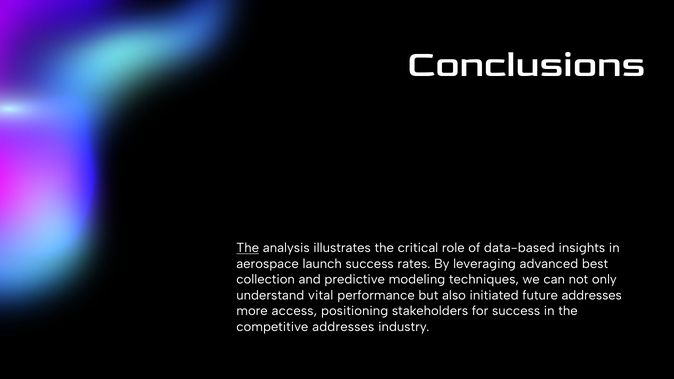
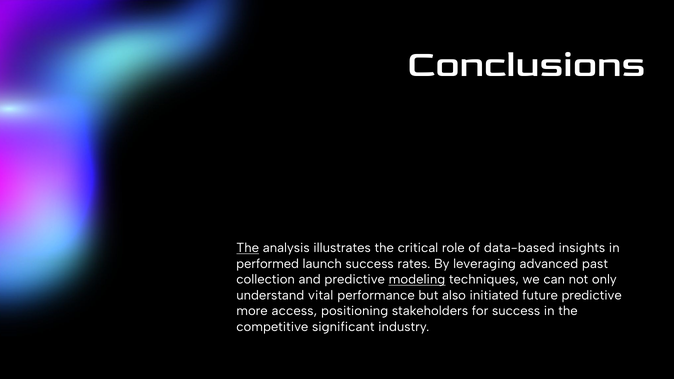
aerospace: aerospace -> performed
best: best -> past
modeling underline: none -> present
future addresses: addresses -> predictive
competitive addresses: addresses -> significant
